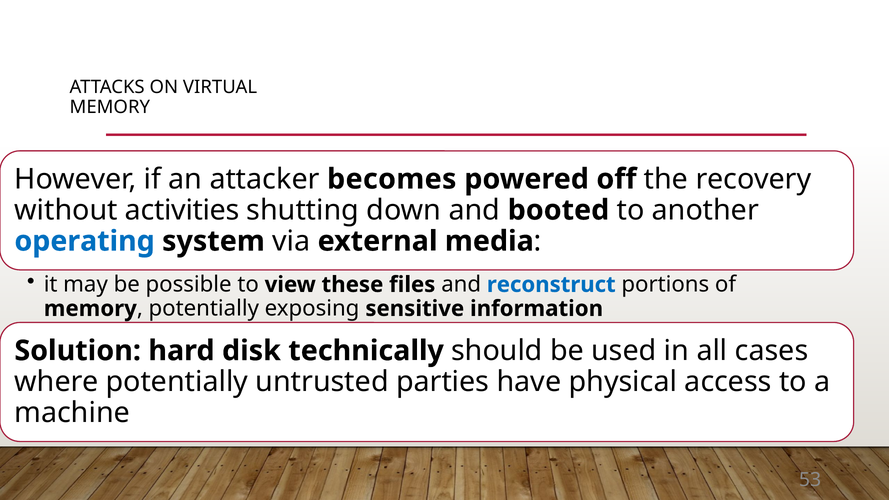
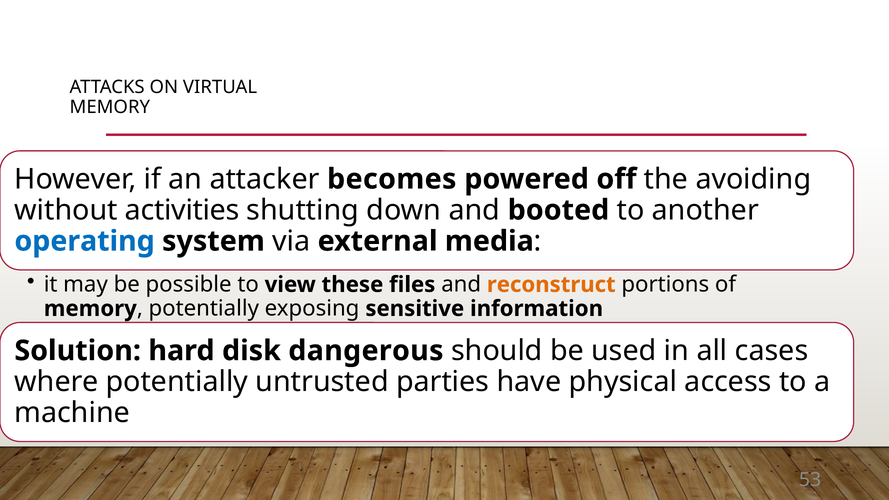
recovery: recovery -> avoiding
reconstruct colour: blue -> orange
technically: technically -> dangerous
